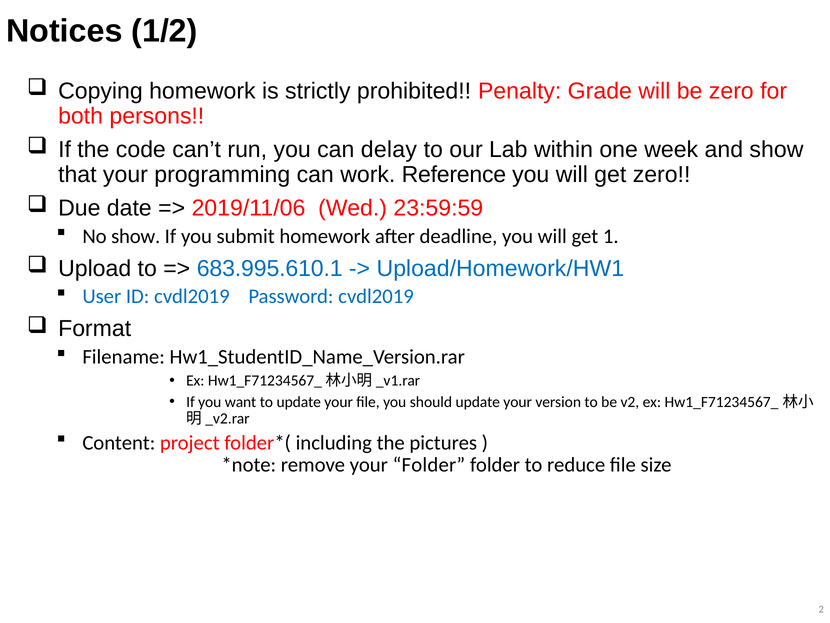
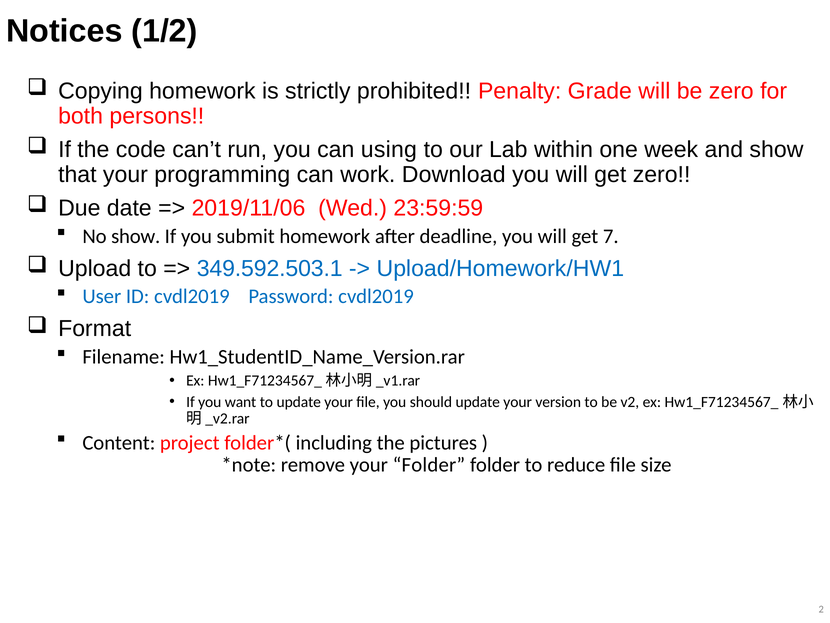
delay: delay -> using
Reference: Reference -> Download
1: 1 -> 7
683.995.610.1: 683.995.610.1 -> 349.592.503.1
